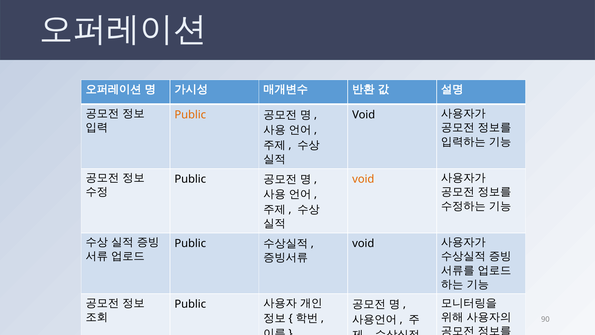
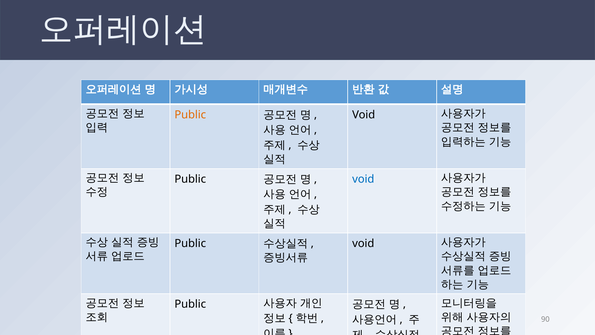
void at (363, 179) colour: orange -> blue
